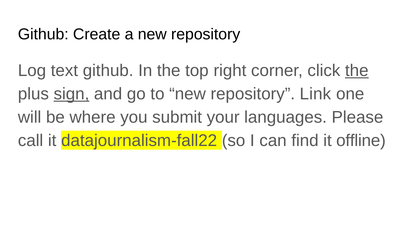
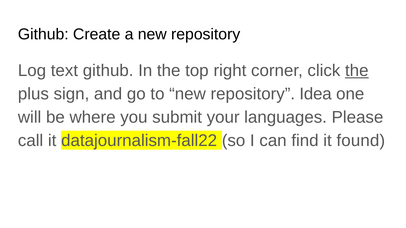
sign underline: present -> none
Link: Link -> Idea
offline: offline -> found
